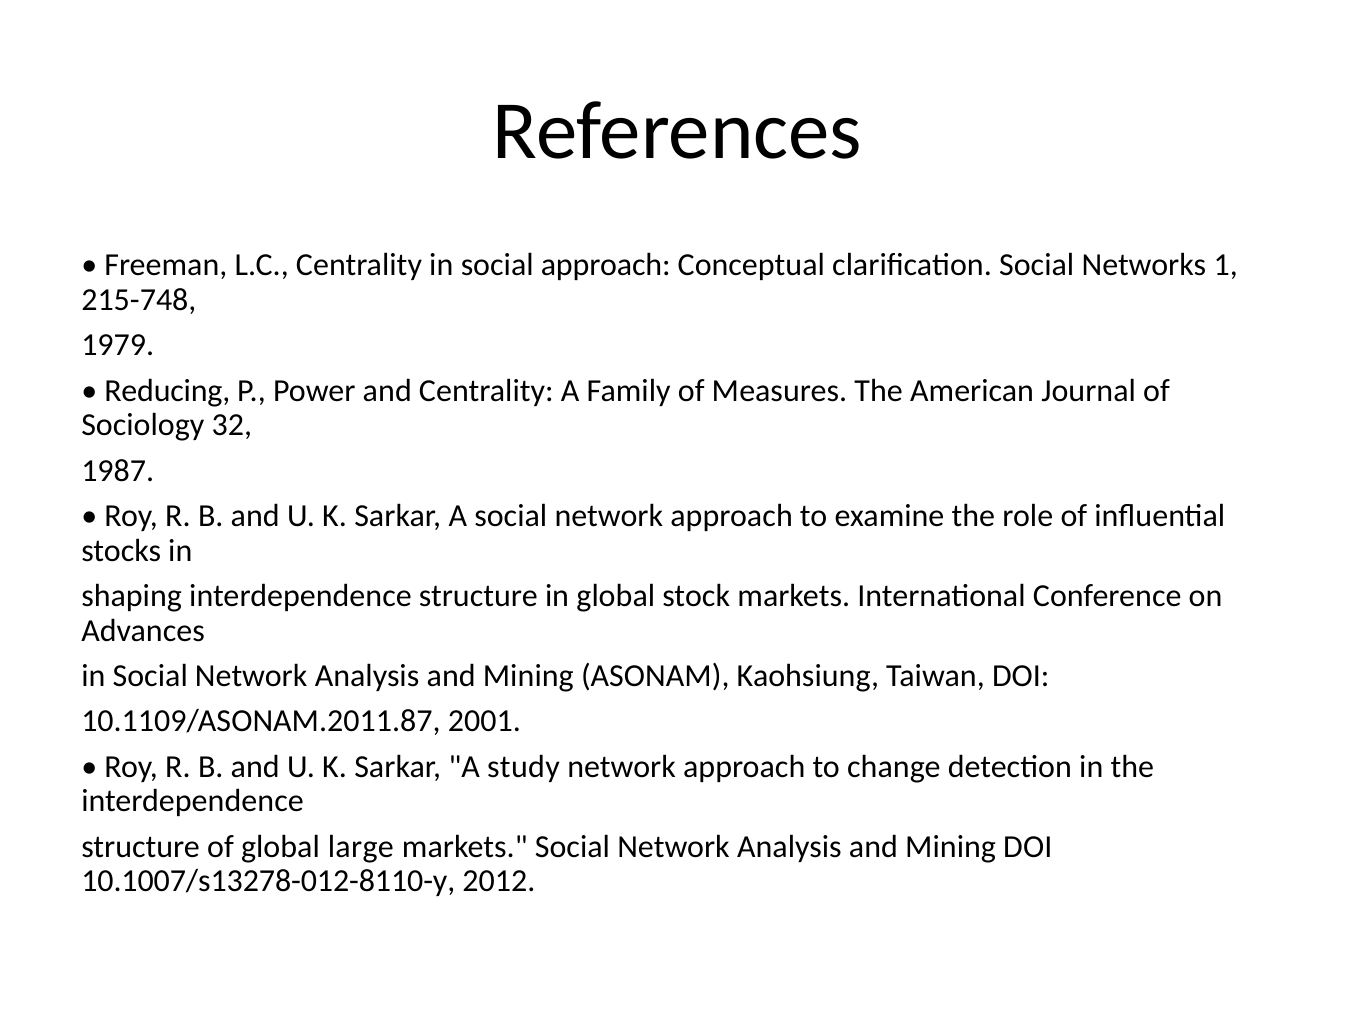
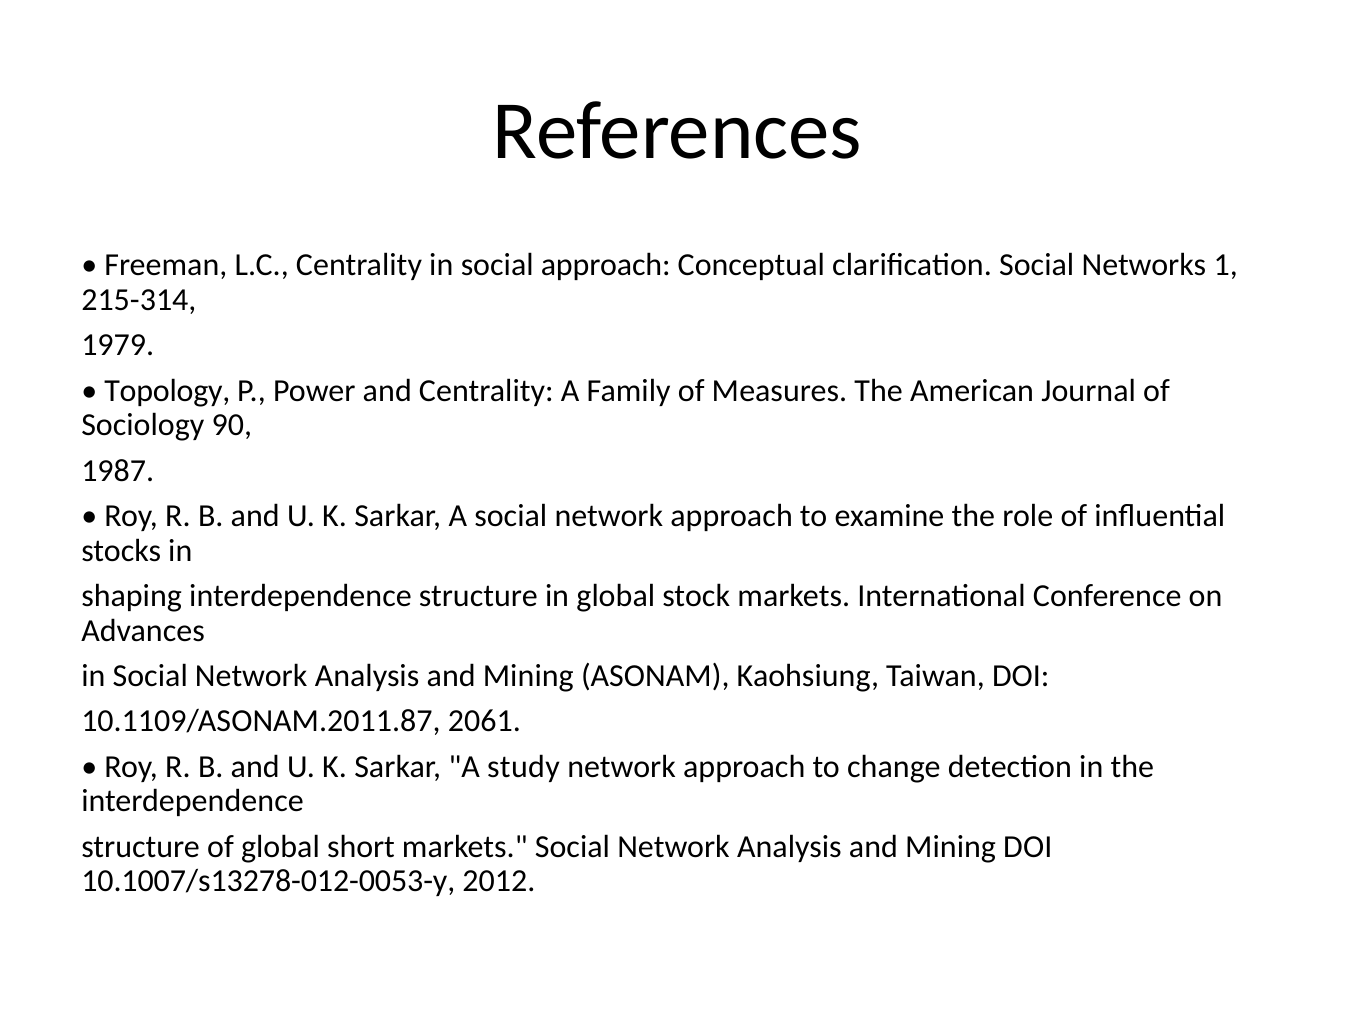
215-748: 215-748 -> 215-314
Reducing: Reducing -> Topology
32: 32 -> 90
2001: 2001 -> 2061
large: large -> short
10.1007/s13278-012-8110-y: 10.1007/s13278-012-8110-y -> 10.1007/s13278-012-0053-y
